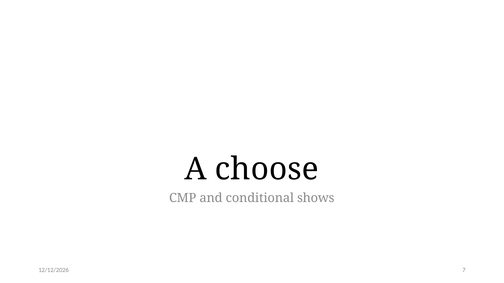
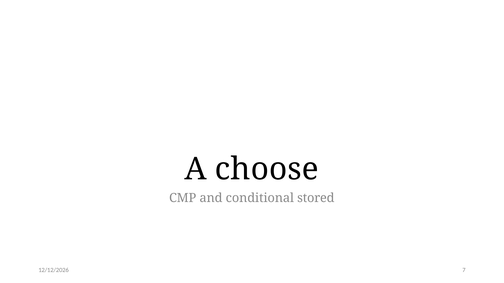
shows: shows -> stored
